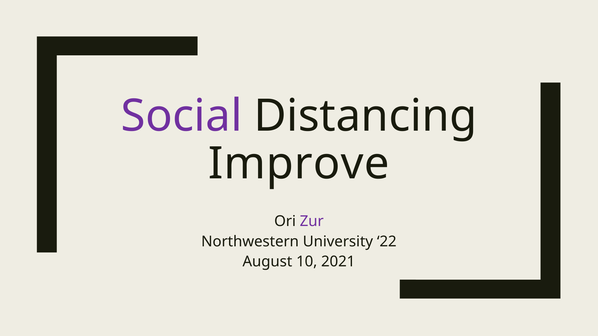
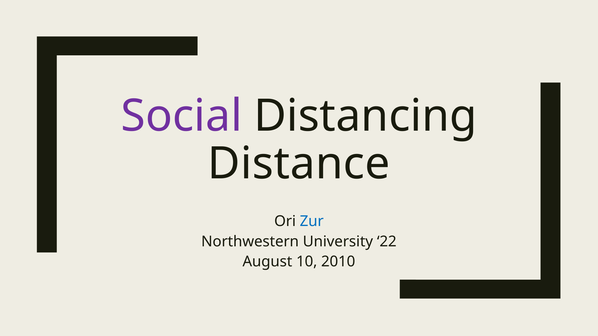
Improve: Improve -> Distance
Zur colour: purple -> blue
2021: 2021 -> 2010
